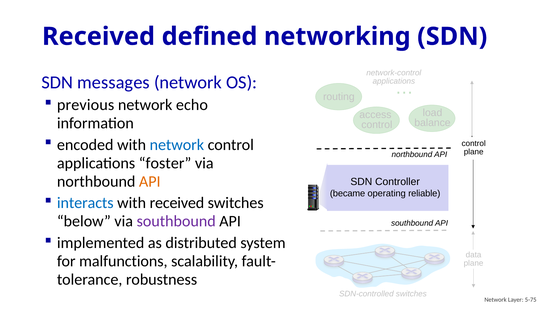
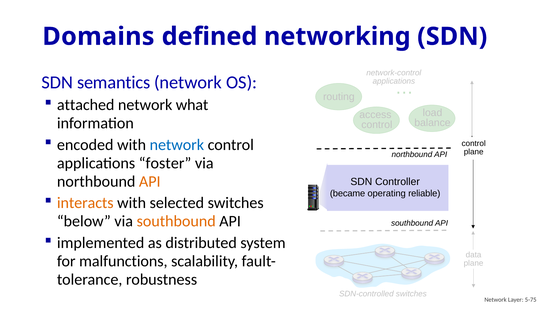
Received at (99, 37): Received -> Domains
messages: messages -> semantics
previous: previous -> attached
echo: echo -> what
interacts colour: blue -> orange
with received: received -> selected
southbound at (176, 221) colour: purple -> orange
